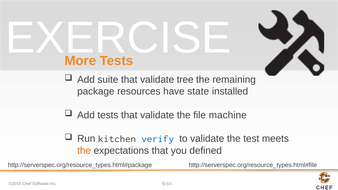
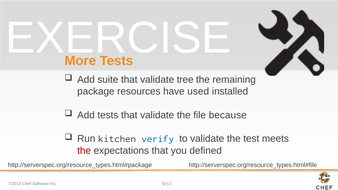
state: state -> used
machine: machine -> because
the at (84, 151) colour: orange -> red
